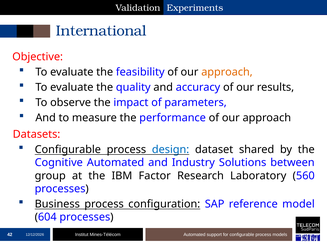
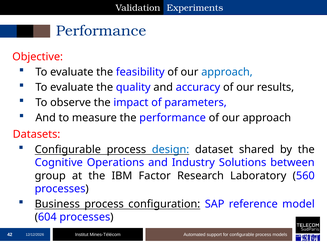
International at (101, 31): International -> Performance
approach at (227, 72) colour: orange -> blue
Cognitive Automated: Automated -> Operations
